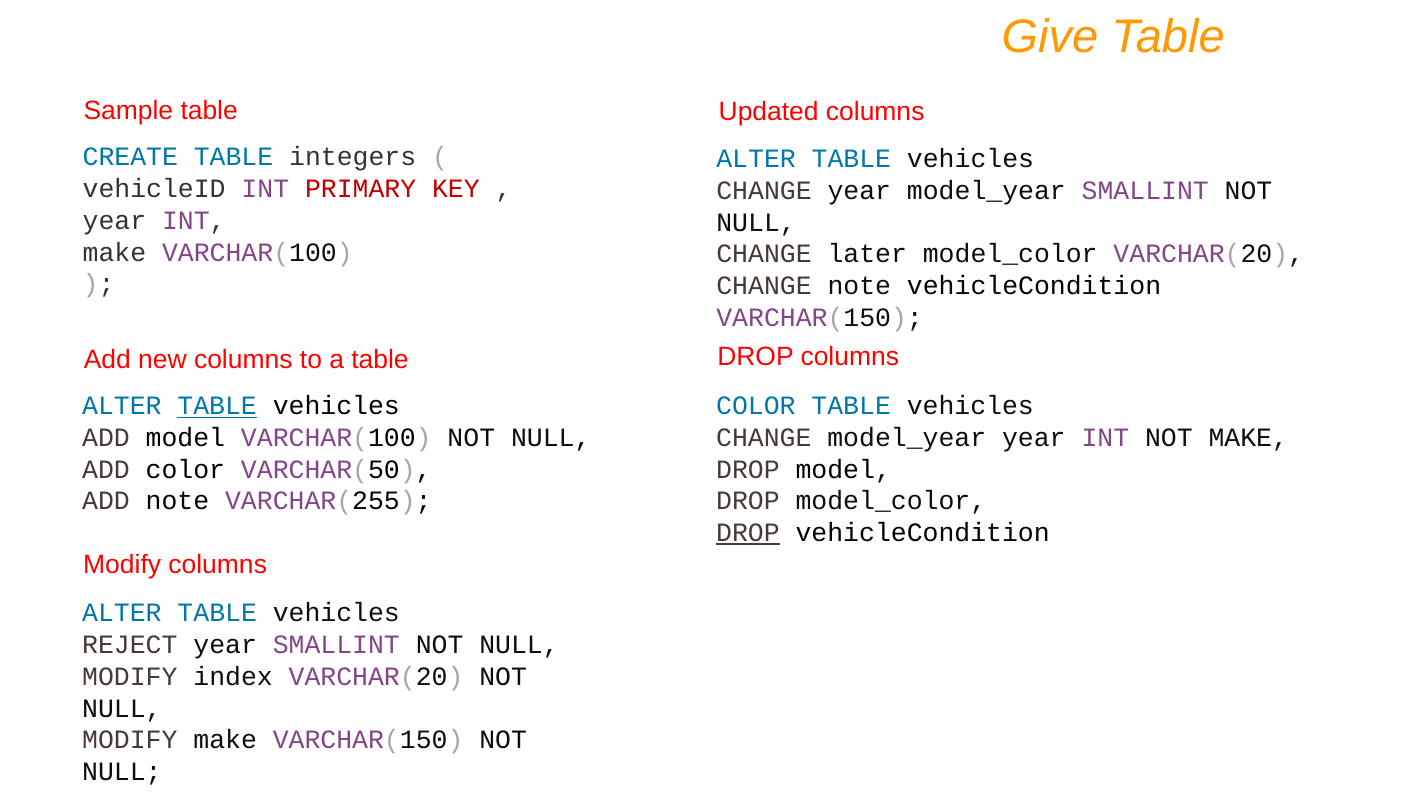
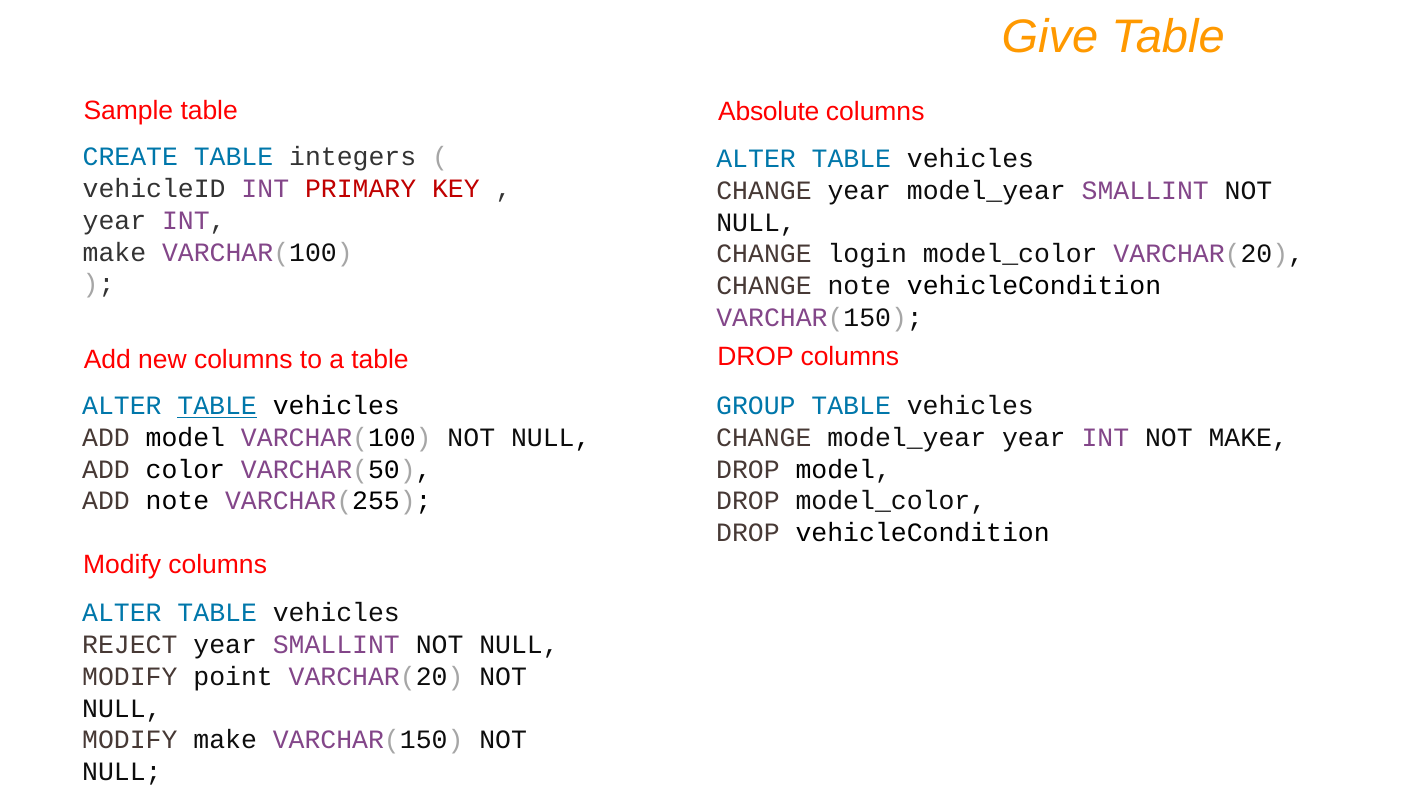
Updated: Updated -> Absolute
later: later -> login
COLOR at (756, 406): COLOR -> GROUP
DROP at (748, 533) underline: present -> none
index: index -> point
